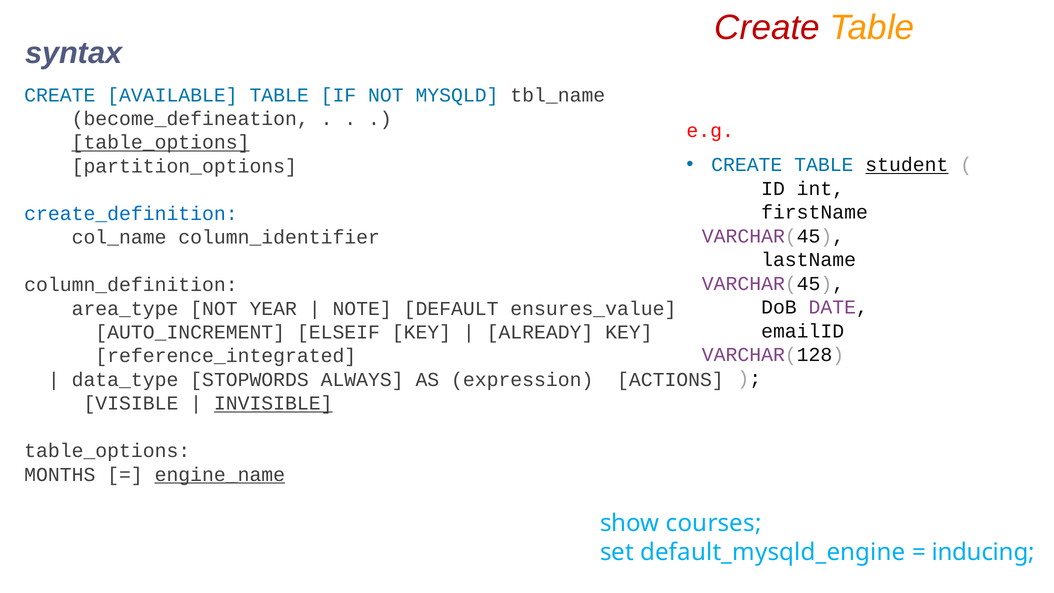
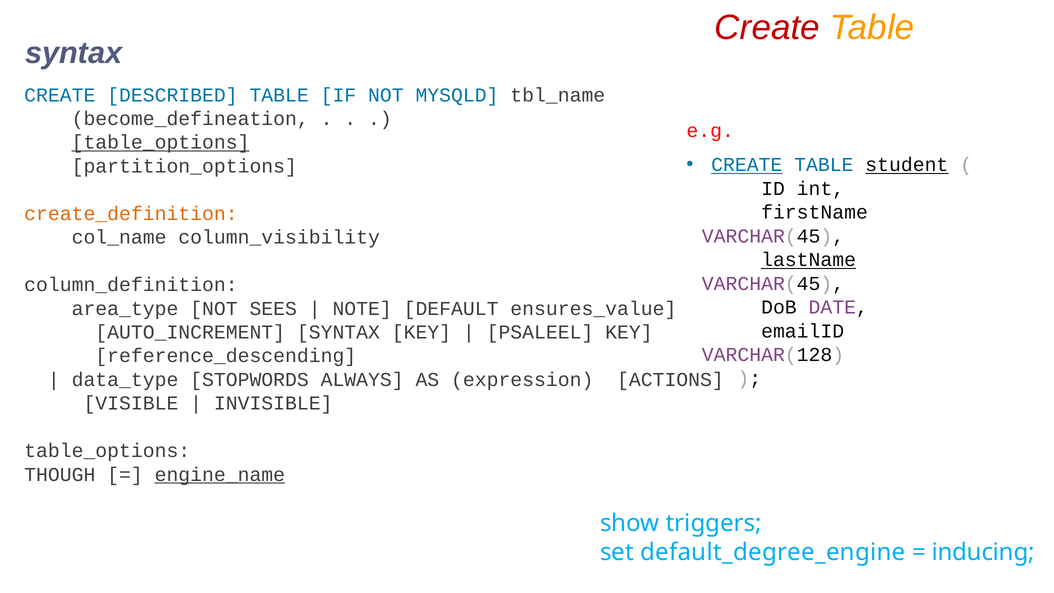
AVAILABLE: AVAILABLE -> DESCRIBED
CREATE at (747, 165) underline: none -> present
create_definition colour: blue -> orange
column_identifier: column_identifier -> column_visibility
lastName underline: none -> present
YEAR: YEAR -> SEES
AUTO_INCREMENT ELSEIF: ELSEIF -> SYNTAX
ALREADY: ALREADY -> PSALEEL
reference_integrated: reference_integrated -> reference_descending
INVISIBLE underline: present -> none
MONTHS: MONTHS -> THOUGH
courses: courses -> triggers
default_mysqld_engine: default_mysqld_engine -> default_degree_engine
